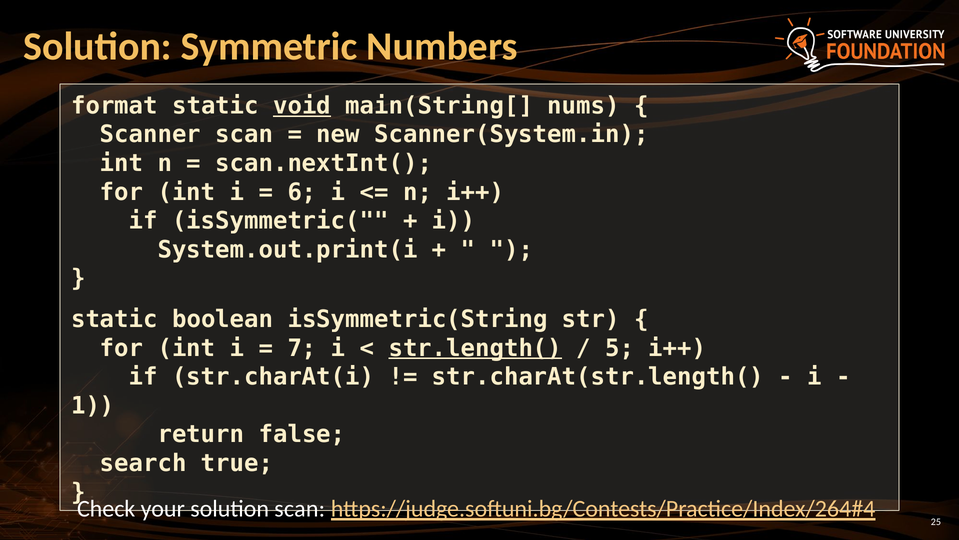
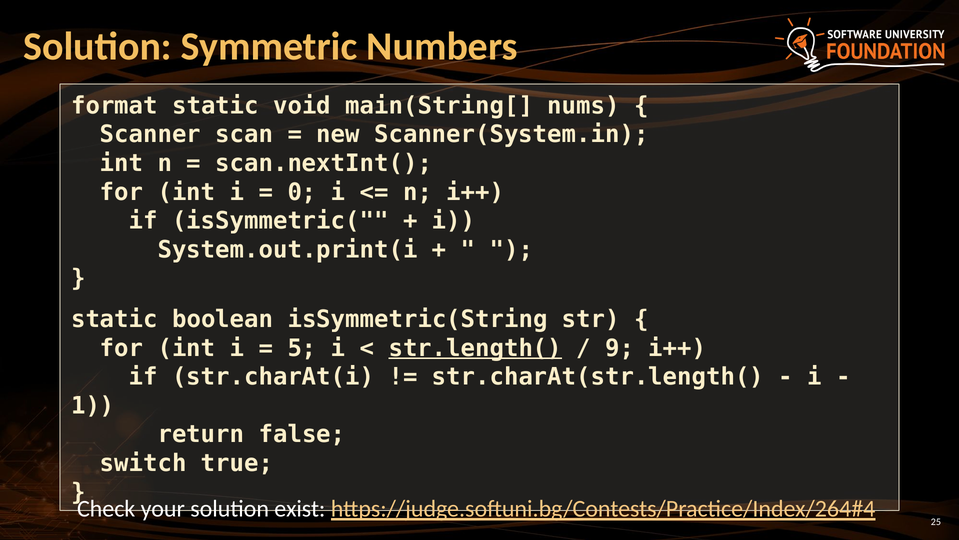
void underline: present -> none
6: 6 -> 0
7: 7 -> 5
5: 5 -> 9
search: search -> switch
solution scan: scan -> exist
